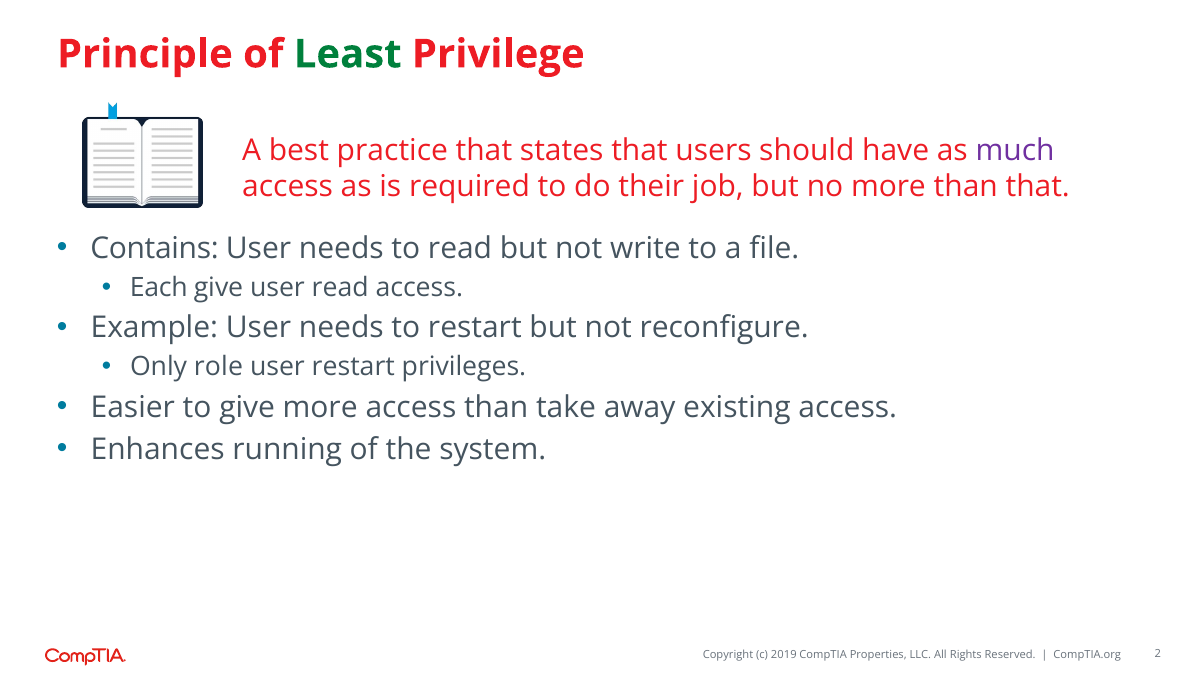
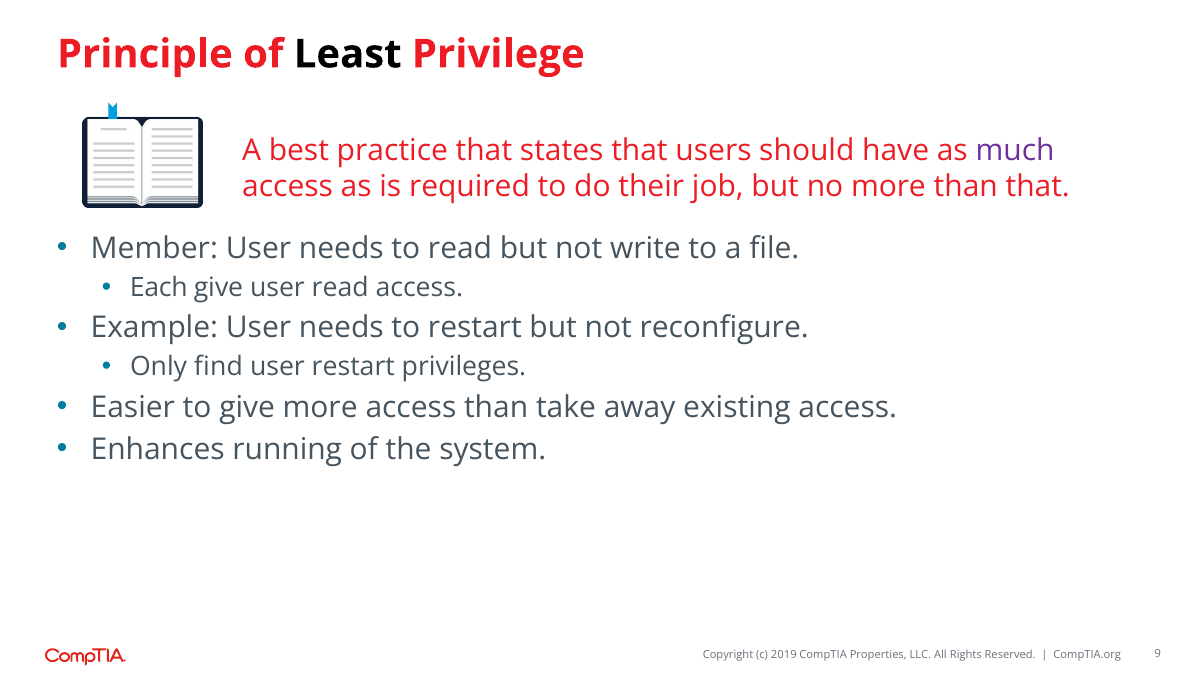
Least colour: green -> black
Contains: Contains -> Member
role: role -> find
2: 2 -> 9
